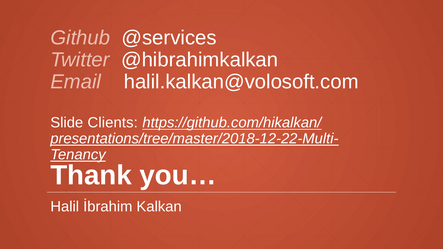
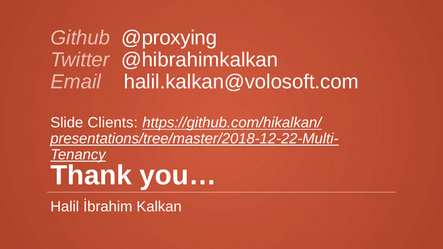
@services: @services -> @proxying
